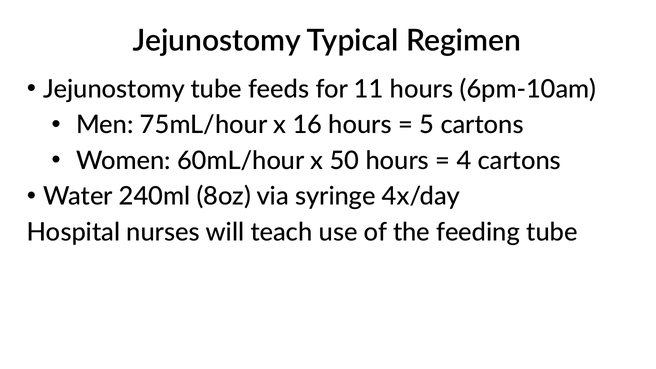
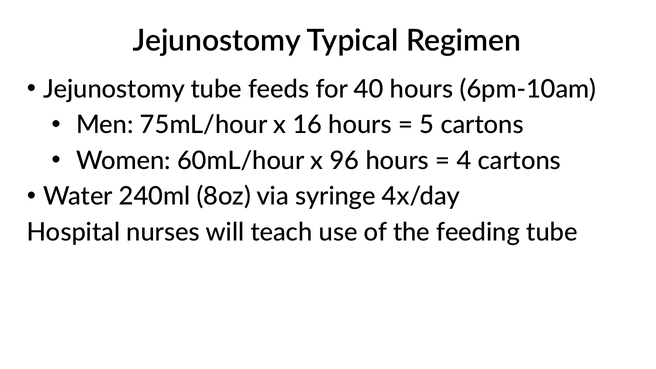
11: 11 -> 40
50: 50 -> 96
